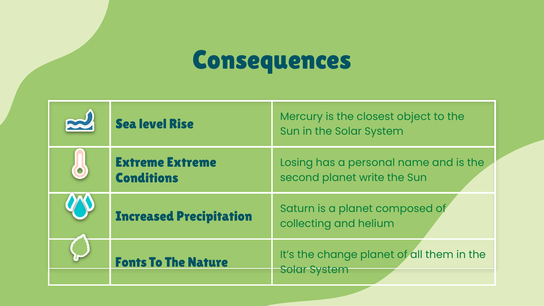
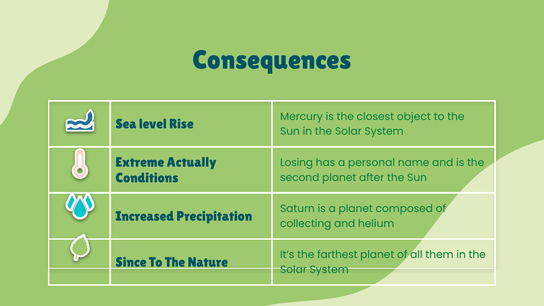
Extreme Extreme: Extreme -> Actually
write: write -> after
Fonts: Fonts -> Since
change: change -> farthest
